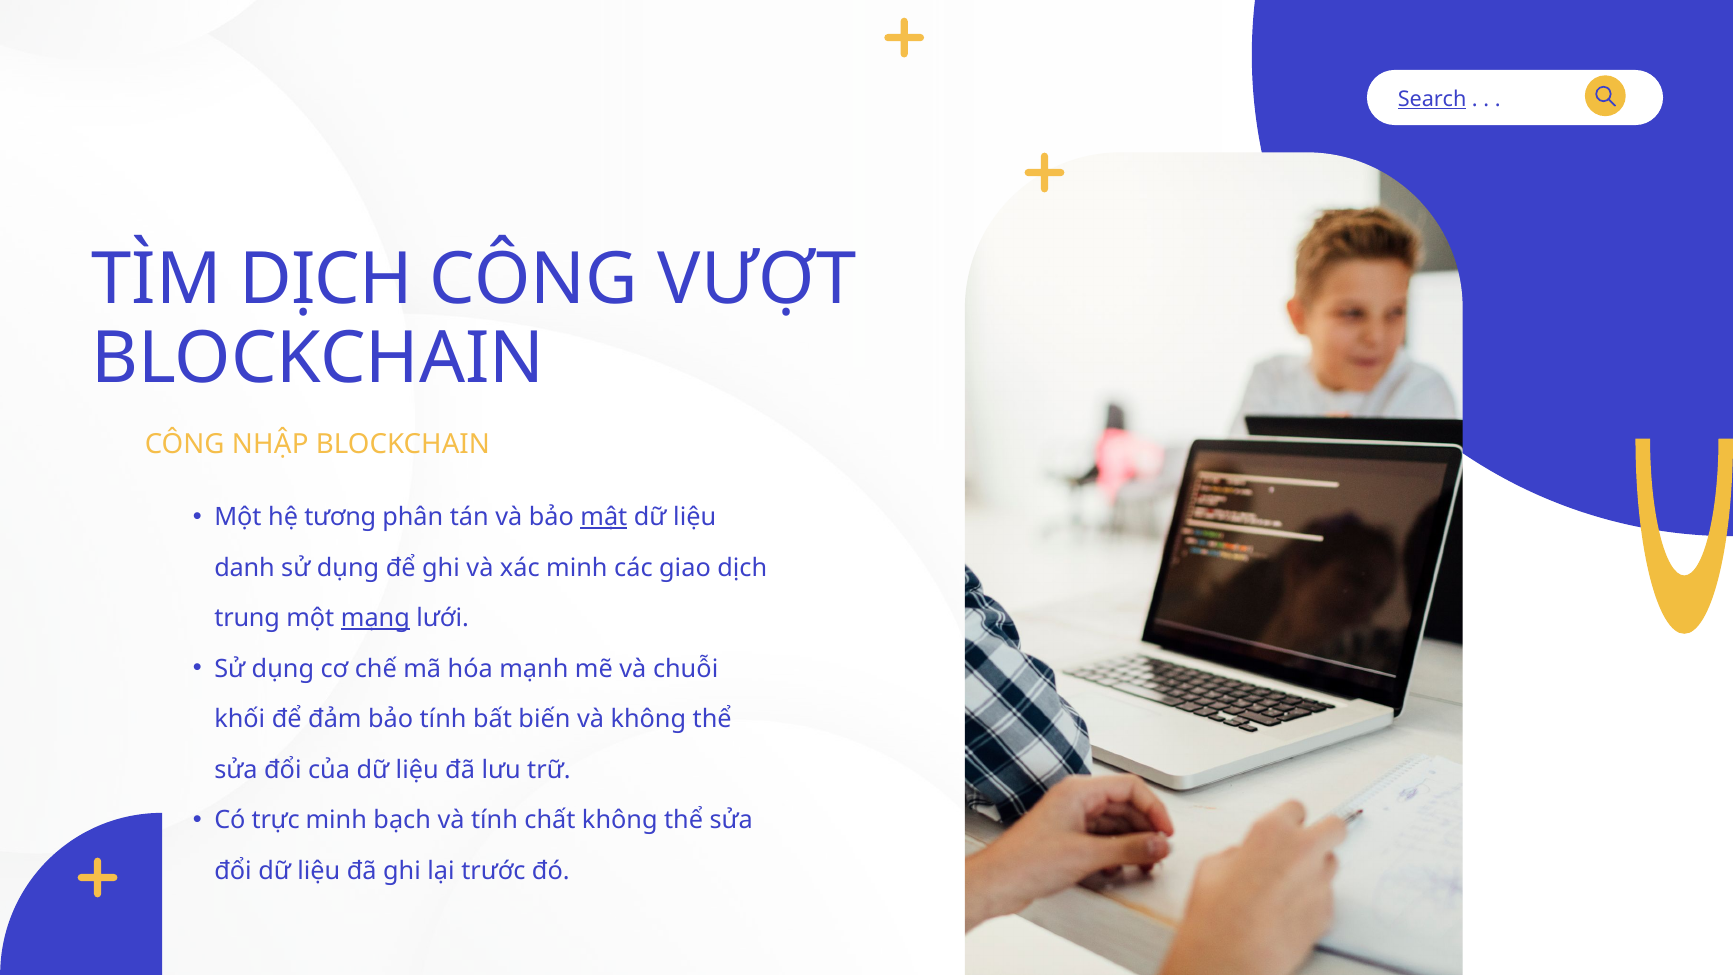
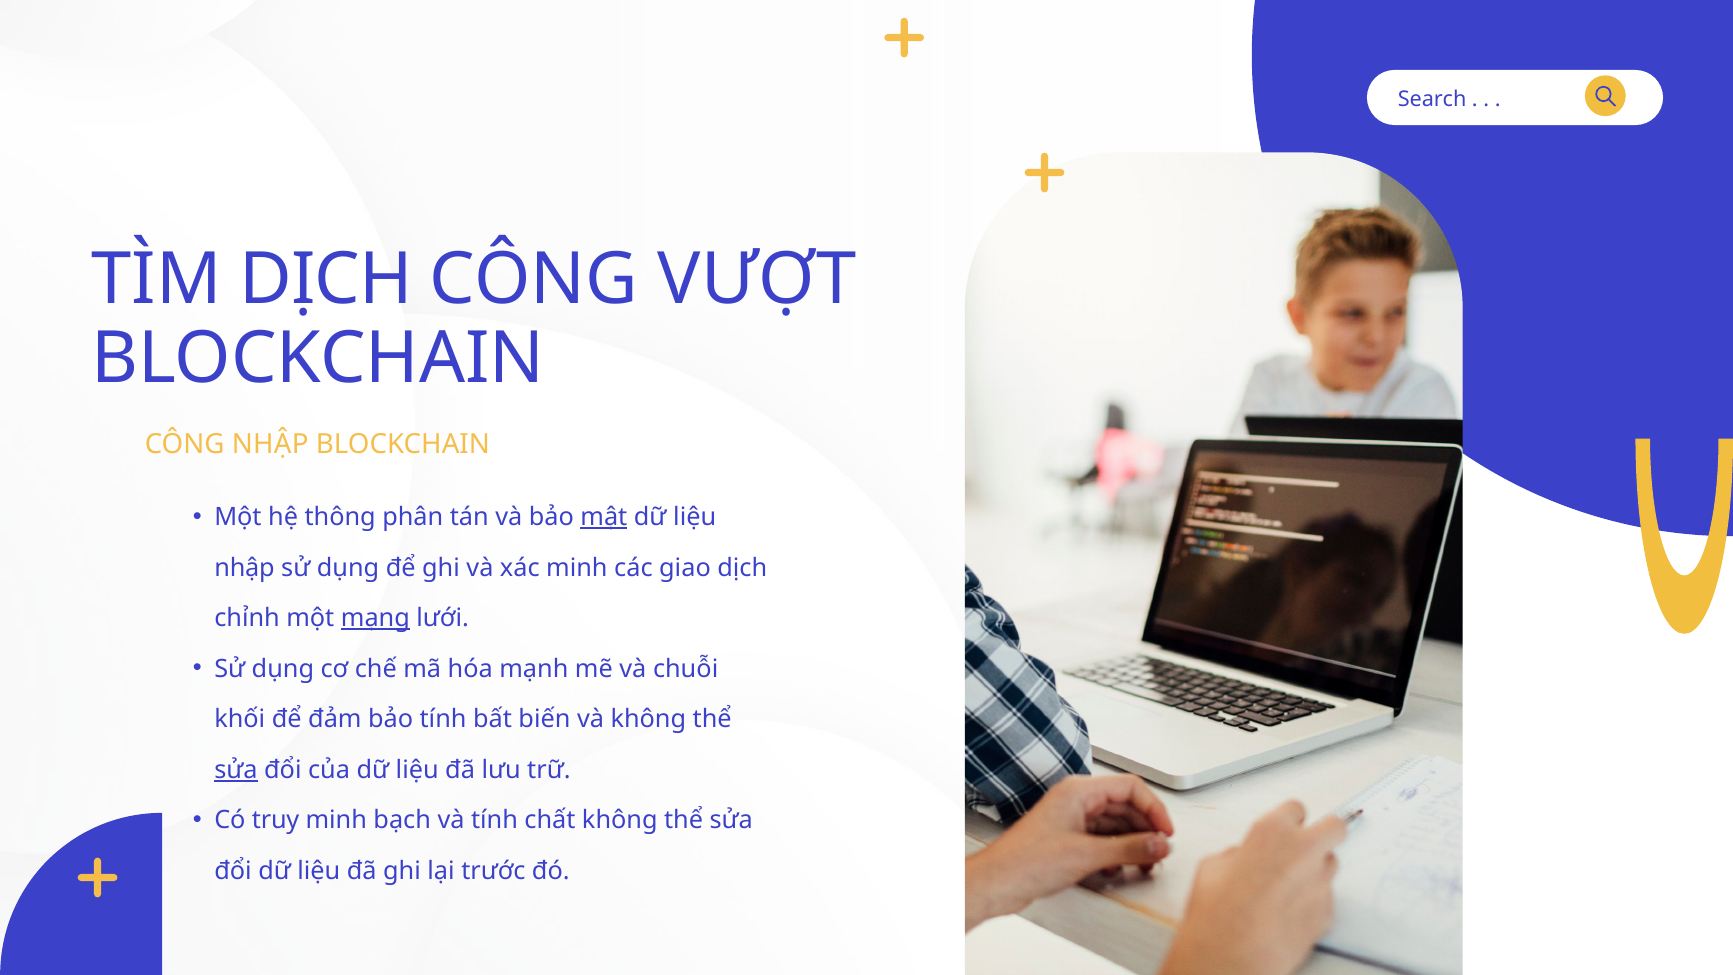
Search underline: present -> none
tương: tương -> thông
danh at (245, 568): danh -> nhập
trung: trung -> chỉnh
sửa at (236, 770) underline: none -> present
trực: trực -> truy
